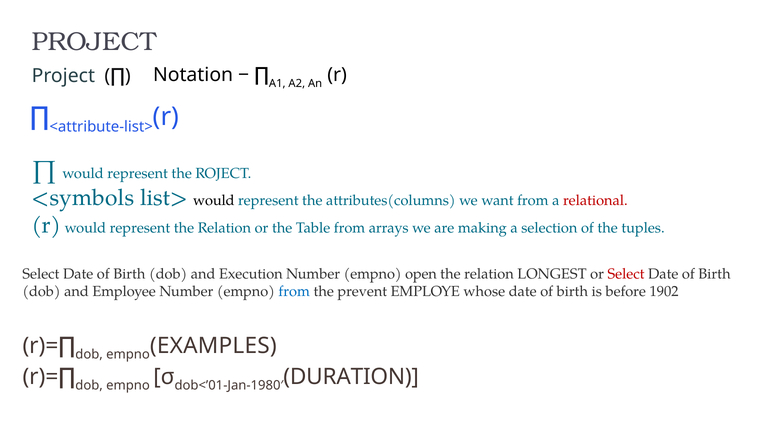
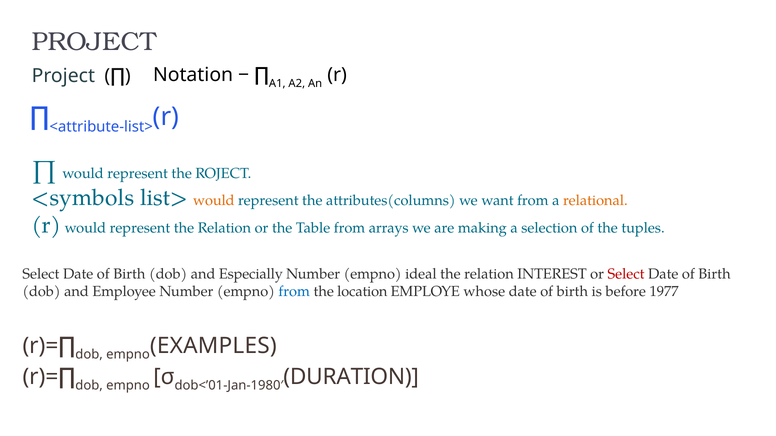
would at (214, 201) colour: black -> orange
relational colour: red -> orange
Execution: Execution -> Especially
open: open -> ideal
LONGEST: LONGEST -> INTEREST
prevent: prevent -> location
1902: 1902 -> 1977
